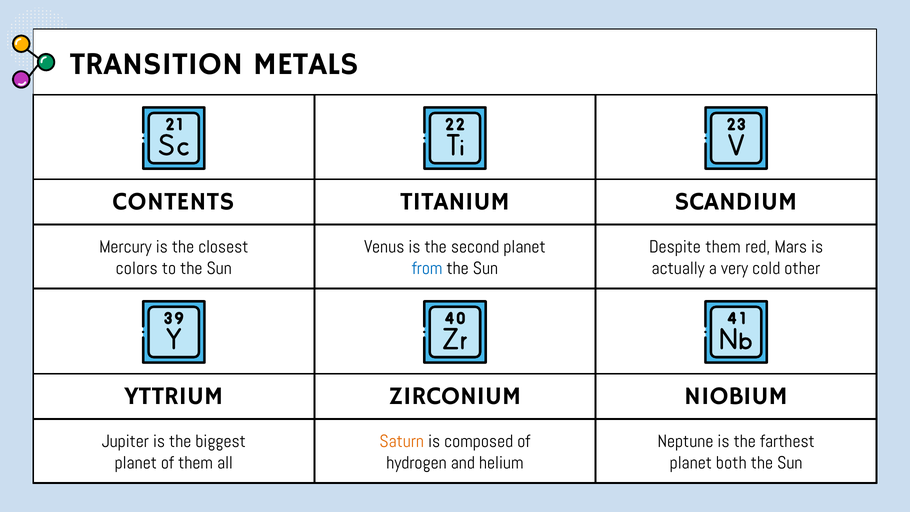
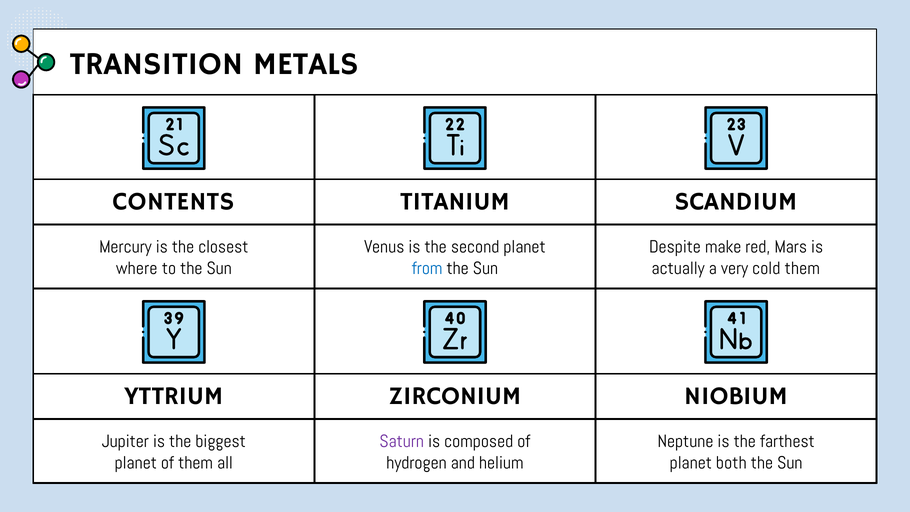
Despite them: them -> make
colors: colors -> where
cold other: other -> them
Saturn colour: orange -> purple
